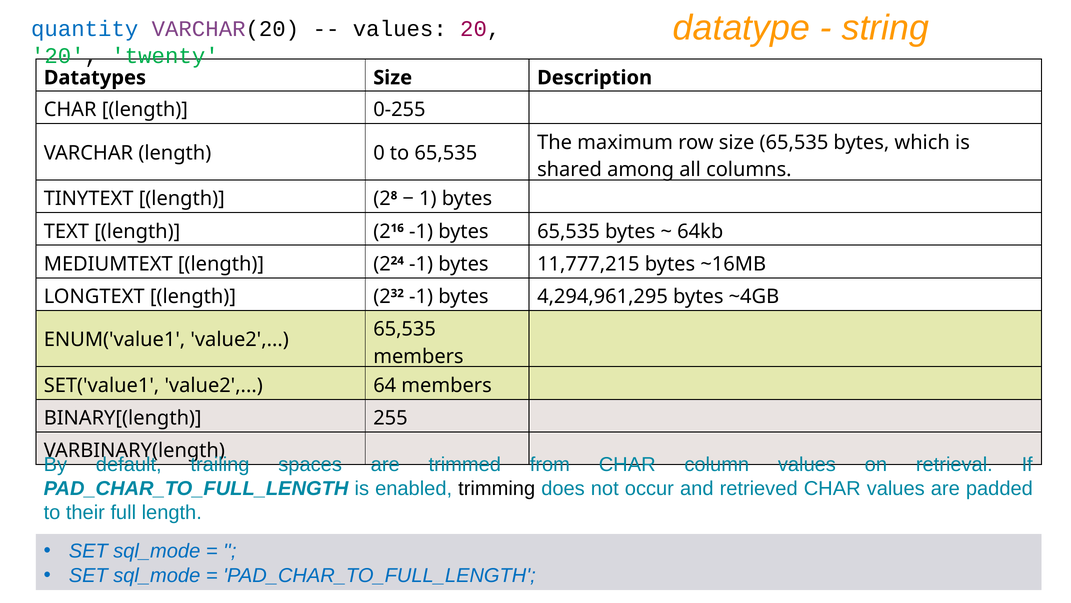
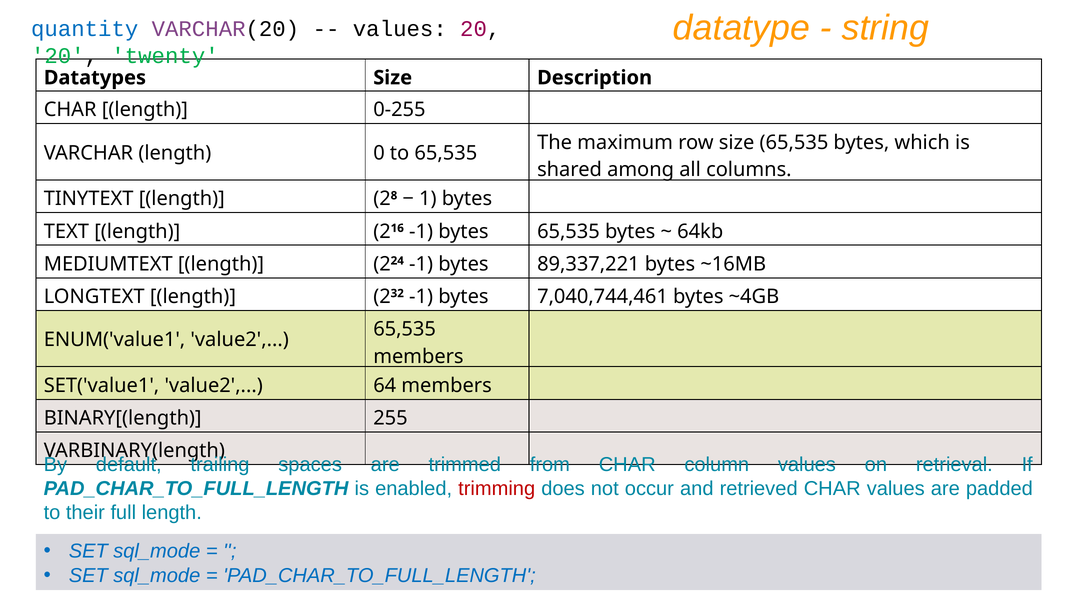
11,777,215: 11,777,215 -> 89,337,221
4,294,961,295: 4,294,961,295 -> 7,040,744,461
trimming colour: black -> red
